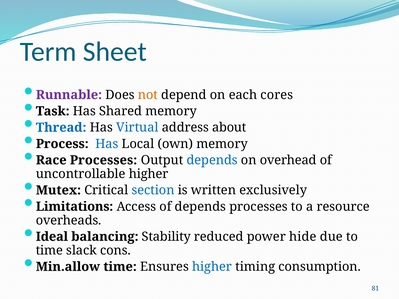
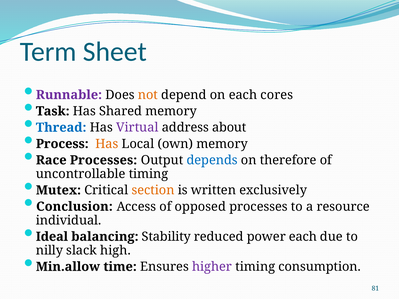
Virtual colour: blue -> purple
Has at (107, 144) colour: blue -> orange
overhead: overhead -> therefore
uncontrollable higher: higher -> timing
section colour: blue -> orange
Limitations: Limitations -> Conclusion
of depends: depends -> opposed
overheads: overheads -> individual
power hide: hide -> each
time at (49, 251): time -> nilly
cons: cons -> high
higher at (212, 267) colour: blue -> purple
